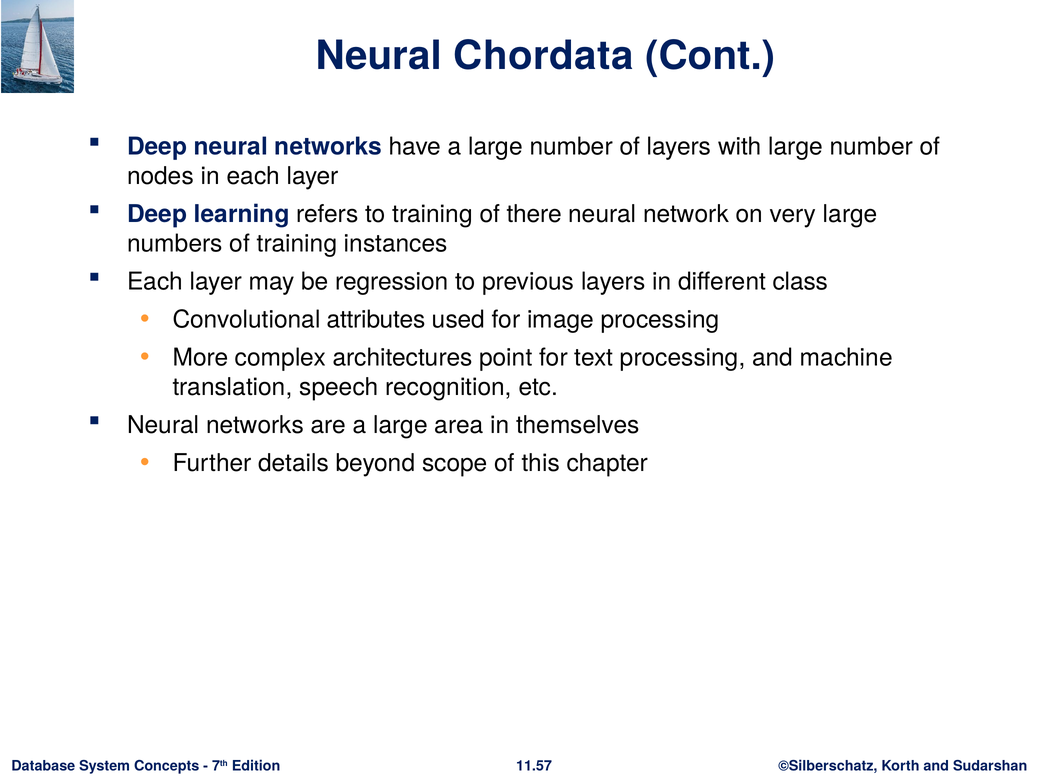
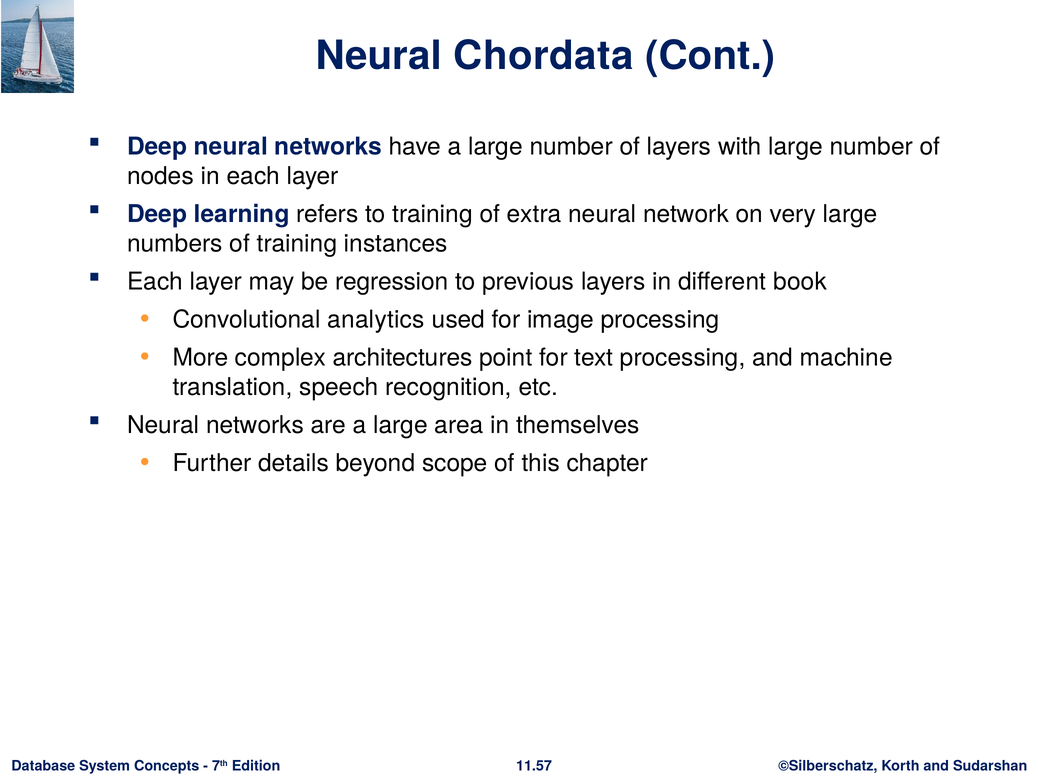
there: there -> extra
class: class -> book
attributes: attributes -> analytics
